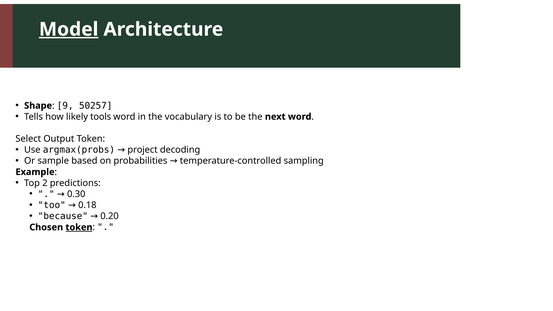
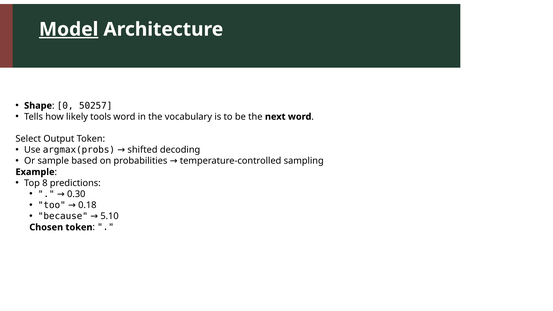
9: 9 -> 0
project: project -> shifted
2: 2 -> 8
0.20: 0.20 -> 5.10
token at (79, 227) underline: present -> none
